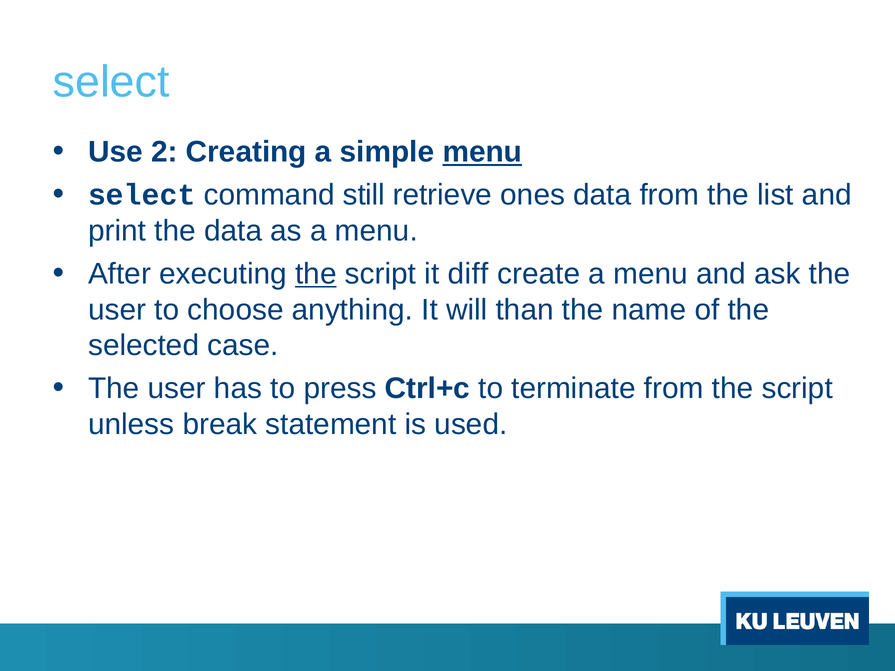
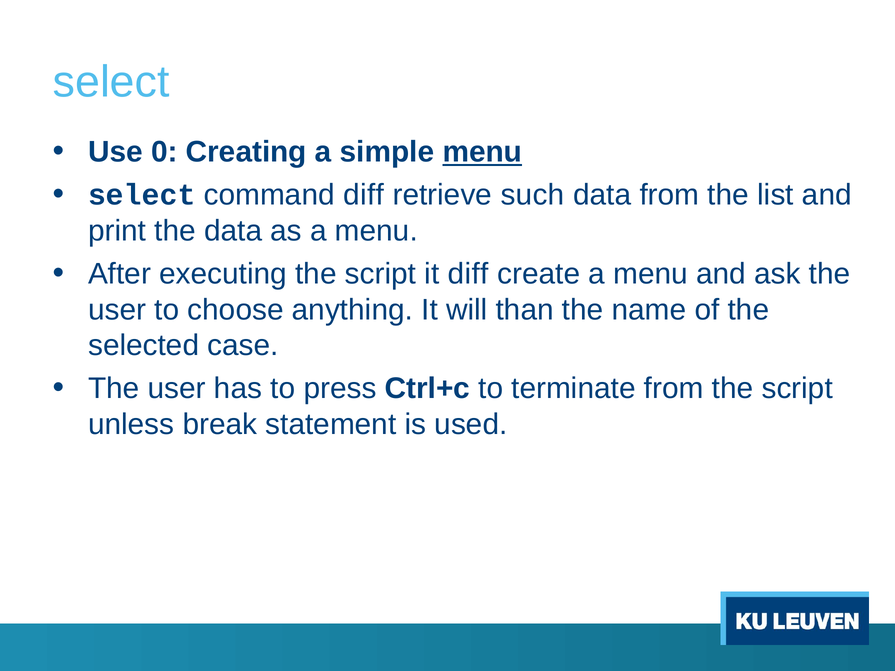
2: 2 -> 0
command still: still -> diff
ones: ones -> such
the at (316, 274) underline: present -> none
